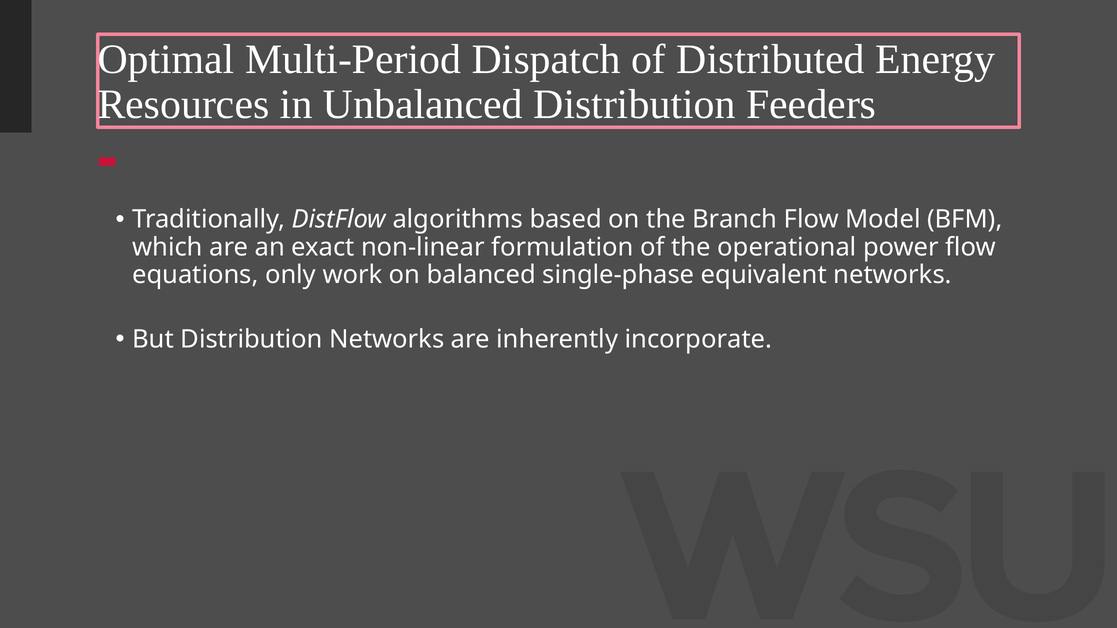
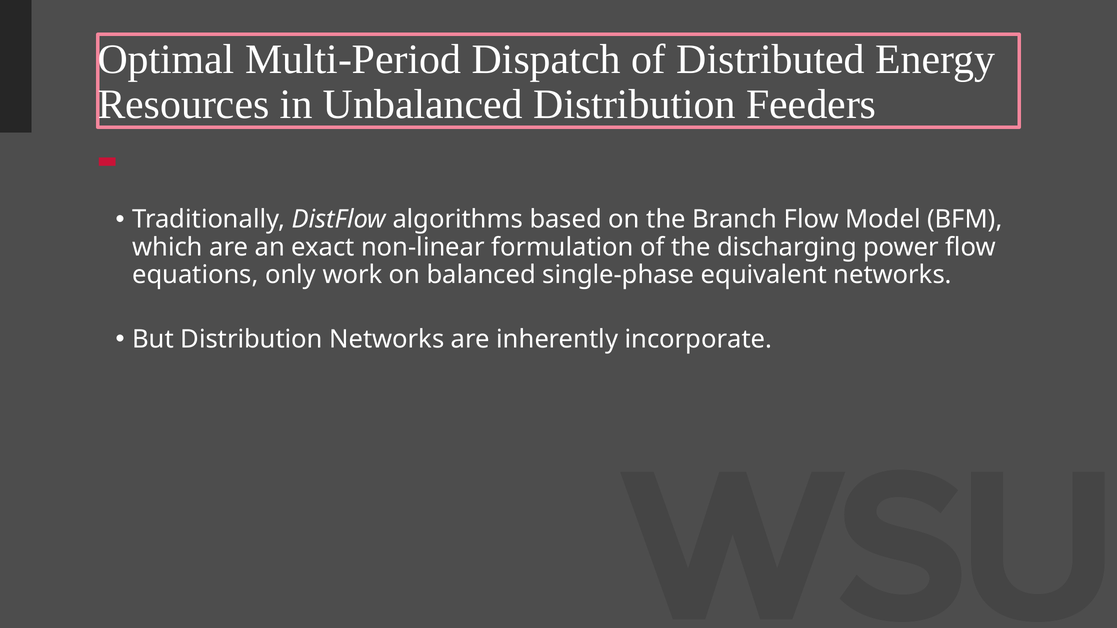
operational: operational -> discharging
